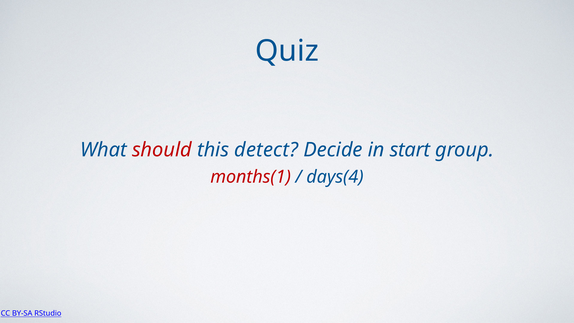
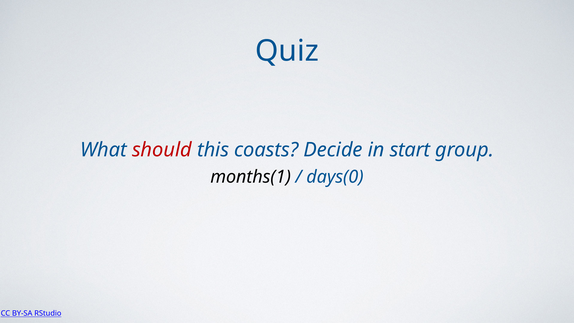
detect: detect -> coasts
months(1 colour: red -> black
days(4: days(4 -> days(0
